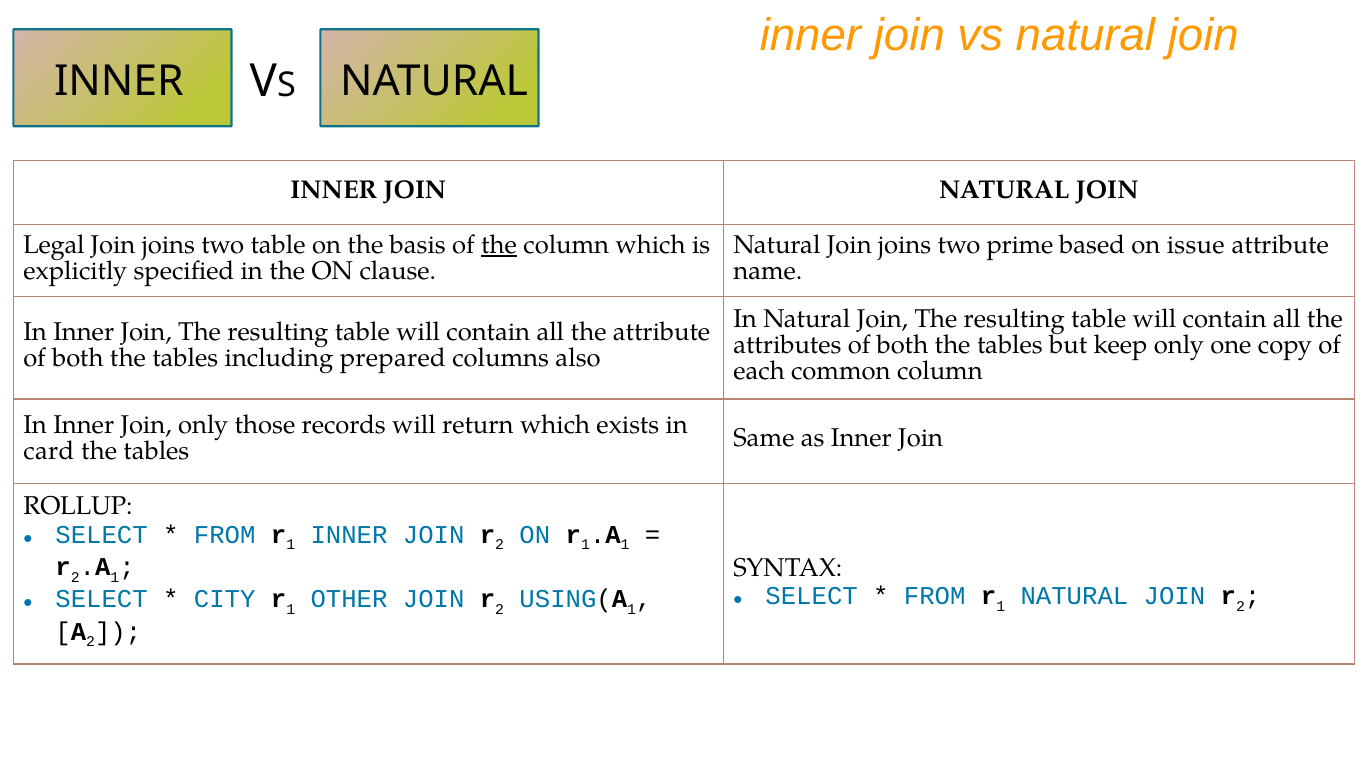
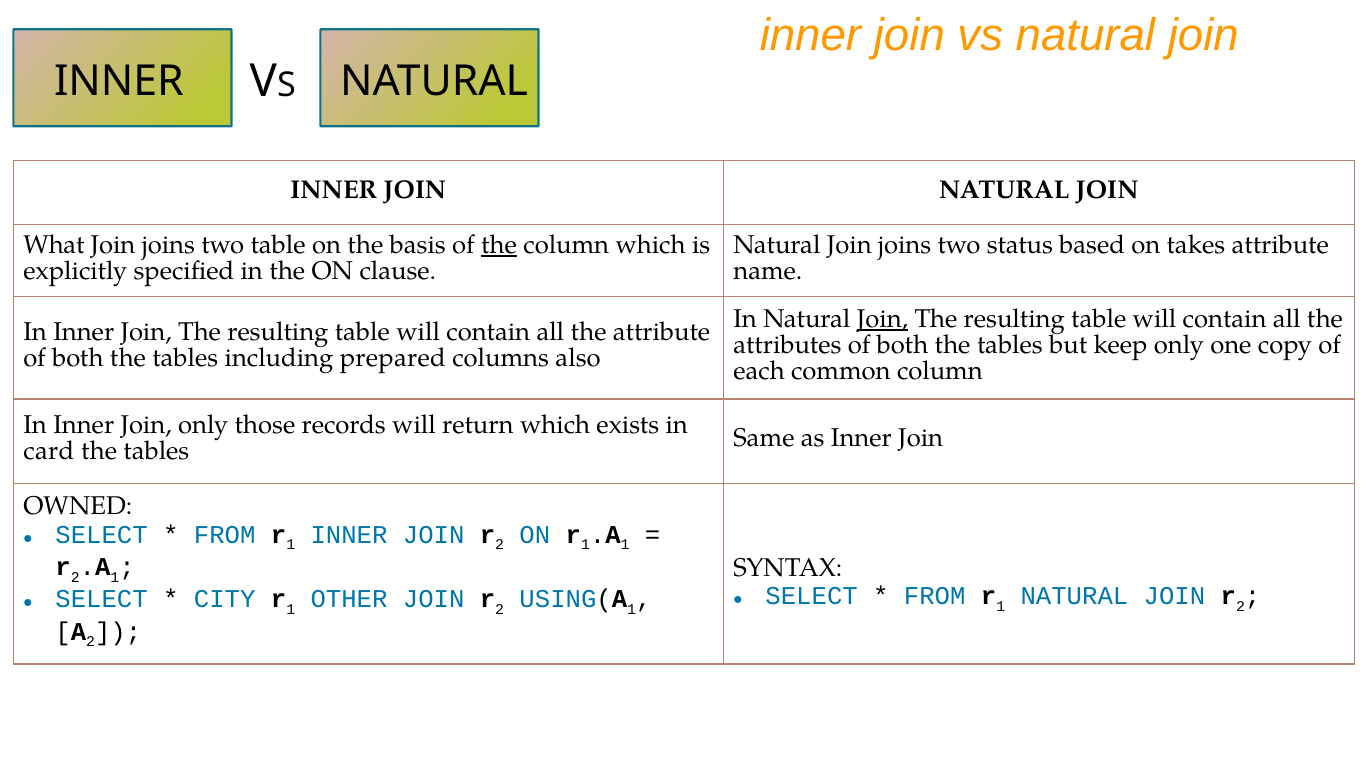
Legal: Legal -> What
prime: prime -> status
issue: issue -> takes
Join at (882, 319) underline: none -> present
ROLLUP: ROLLUP -> OWNED
